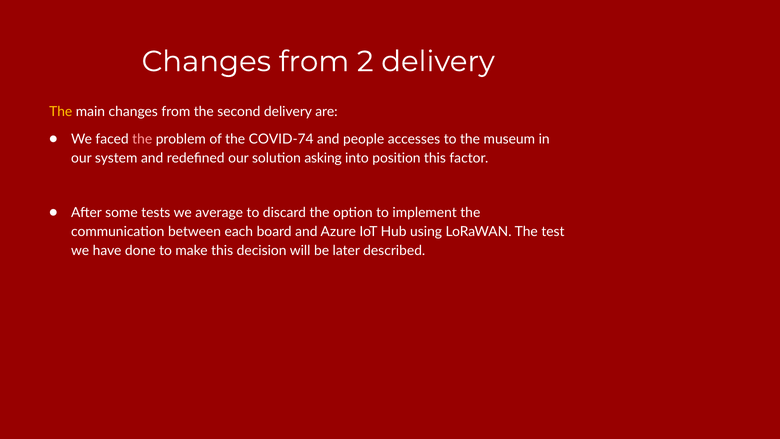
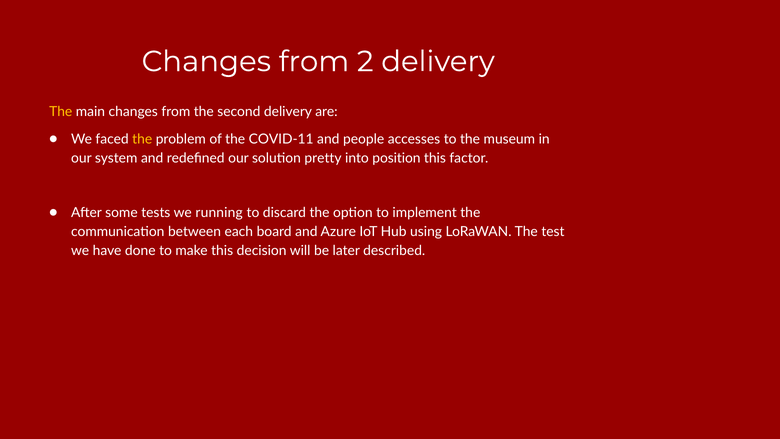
the at (142, 139) colour: pink -> yellow
COVID-74: COVID-74 -> COVID-11
asking: asking -> pretty
average: average -> running
